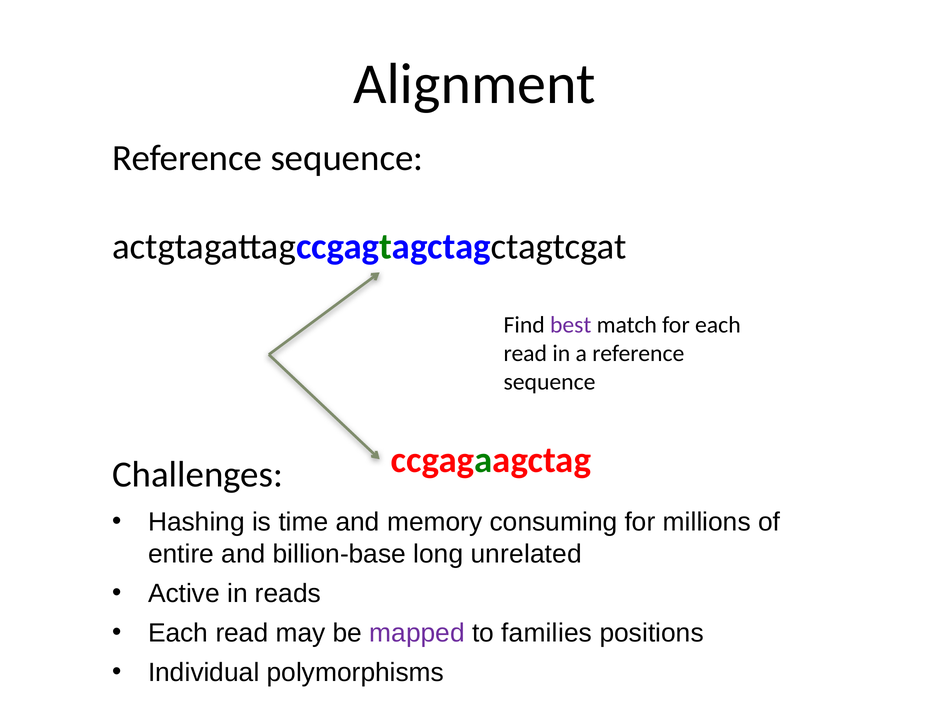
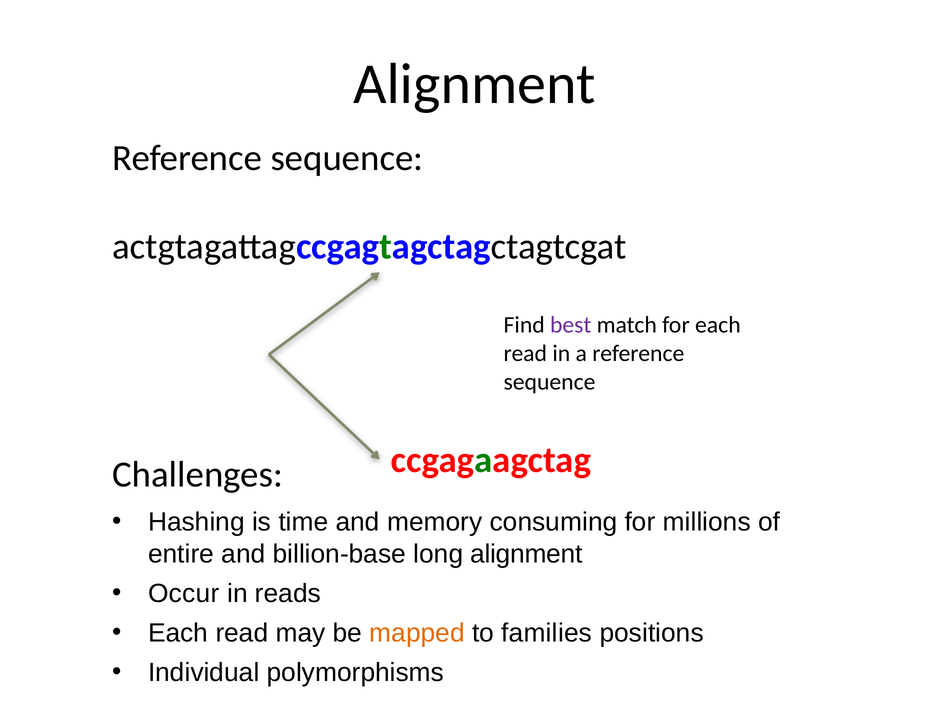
long unrelated: unrelated -> alignment
Active: Active -> Occur
mapped colour: purple -> orange
